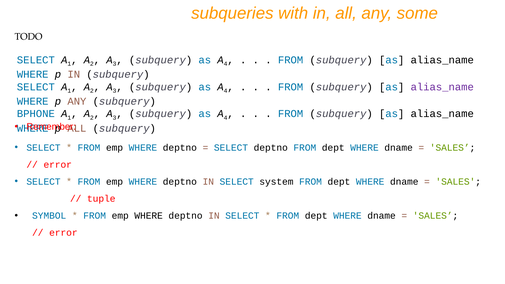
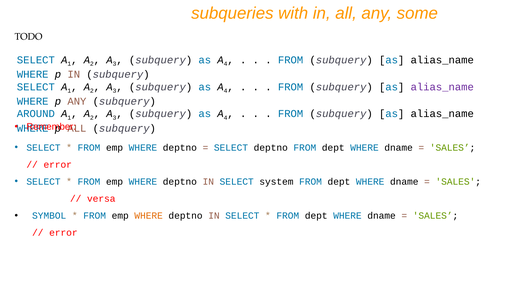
BPHONE: BPHONE -> AROUND
tuple: tuple -> versa
WHERE at (149, 216) colour: black -> orange
